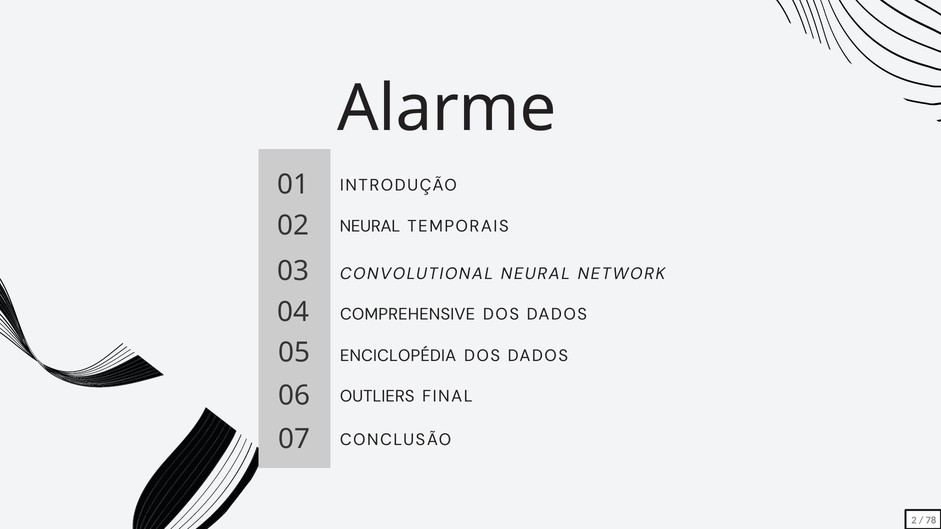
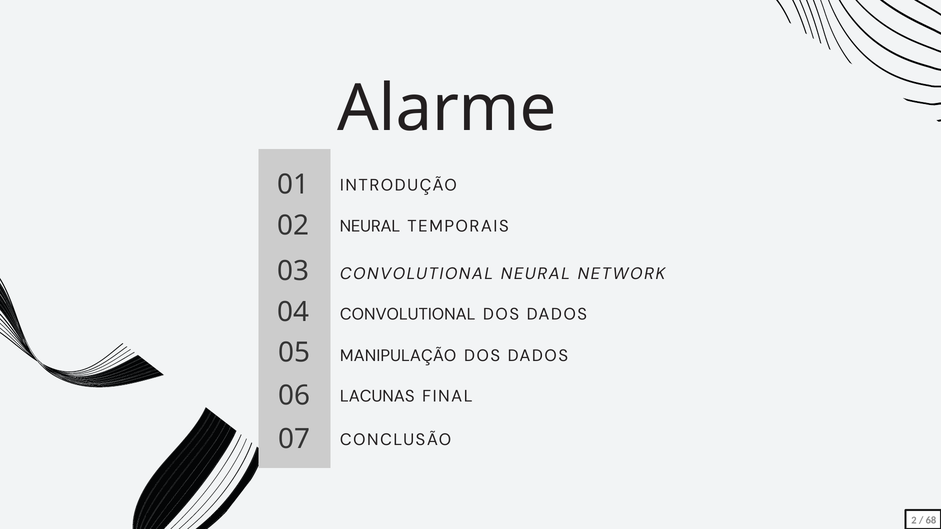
COMPREHENSIVE at (408, 315): COMPREHENSIVE -> CONVOLUTIONAL
ENCICLOPÉDIA: ENCICLOPÉDIA -> MANIPULAÇÃO
OUTLIERS: OUTLIERS -> LACUNAS
78: 78 -> 68
